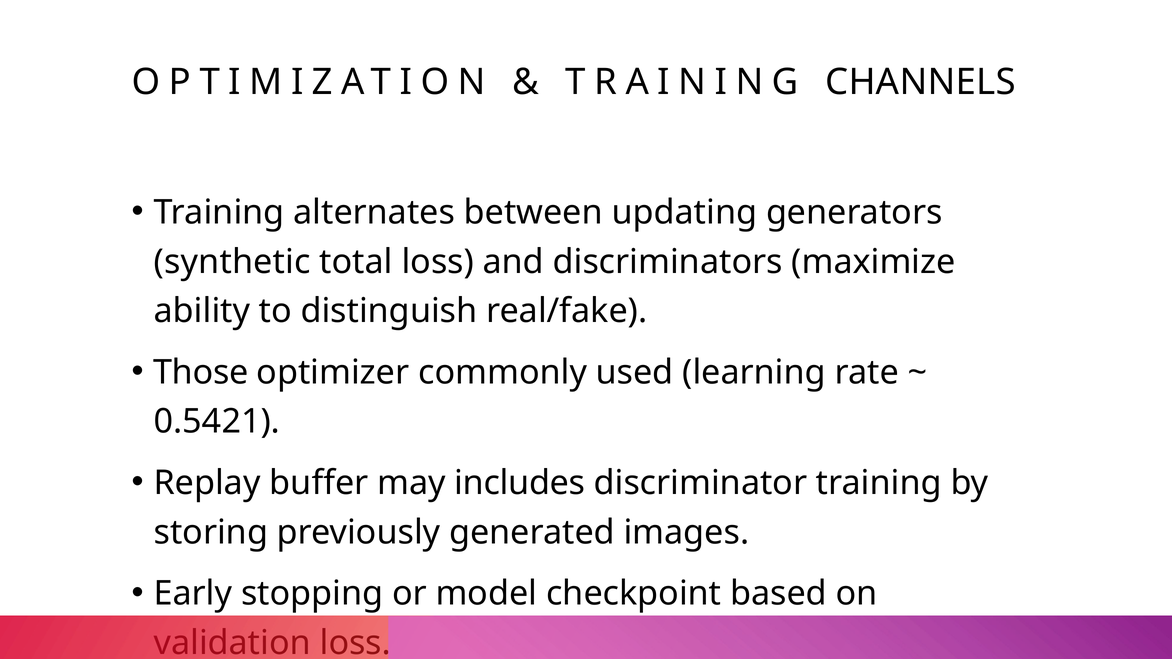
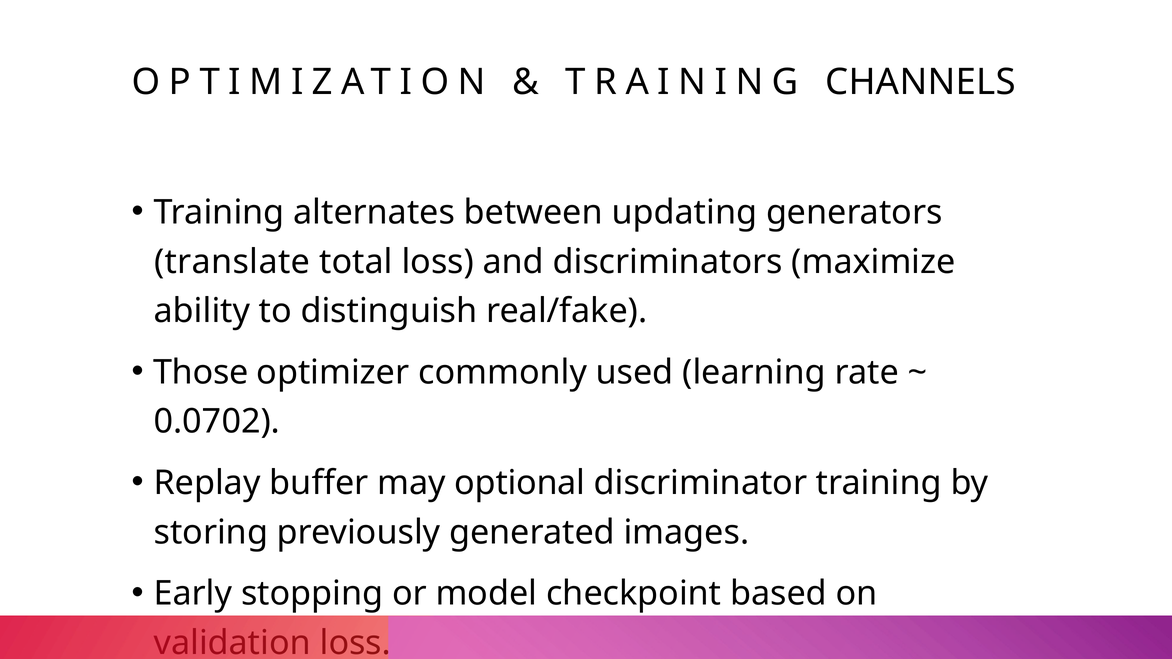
synthetic: synthetic -> translate
0.5421: 0.5421 -> 0.0702
includes: includes -> optional
